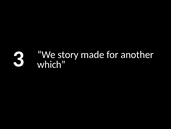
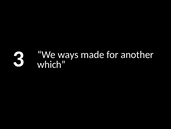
story: story -> ways
